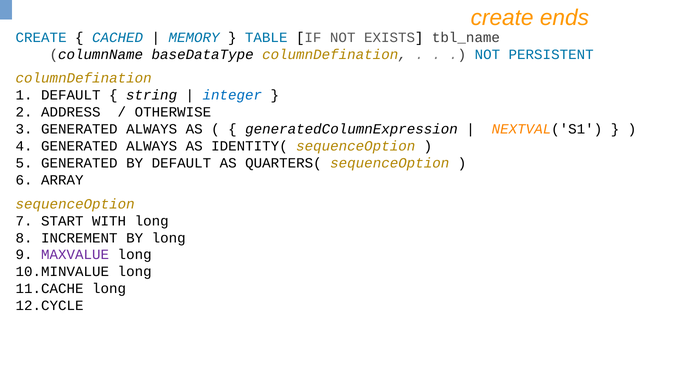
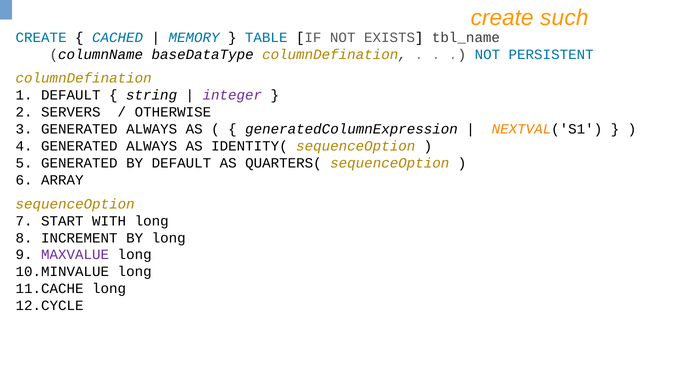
ends: ends -> such
integer colour: blue -> purple
ADDRESS: ADDRESS -> SERVERS
